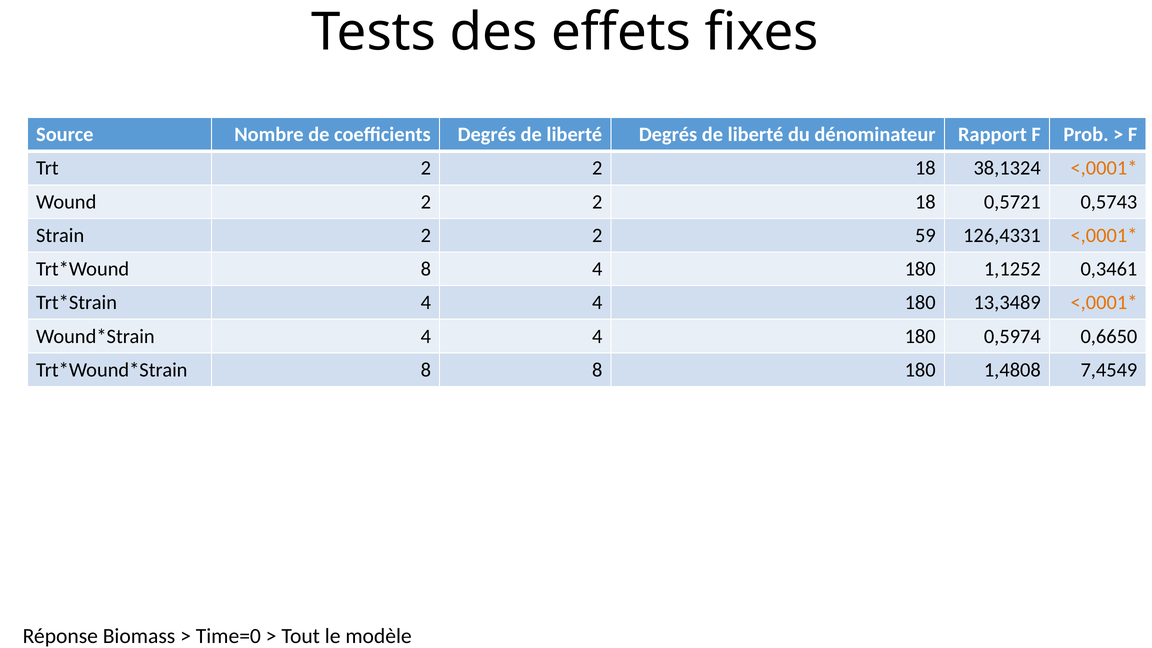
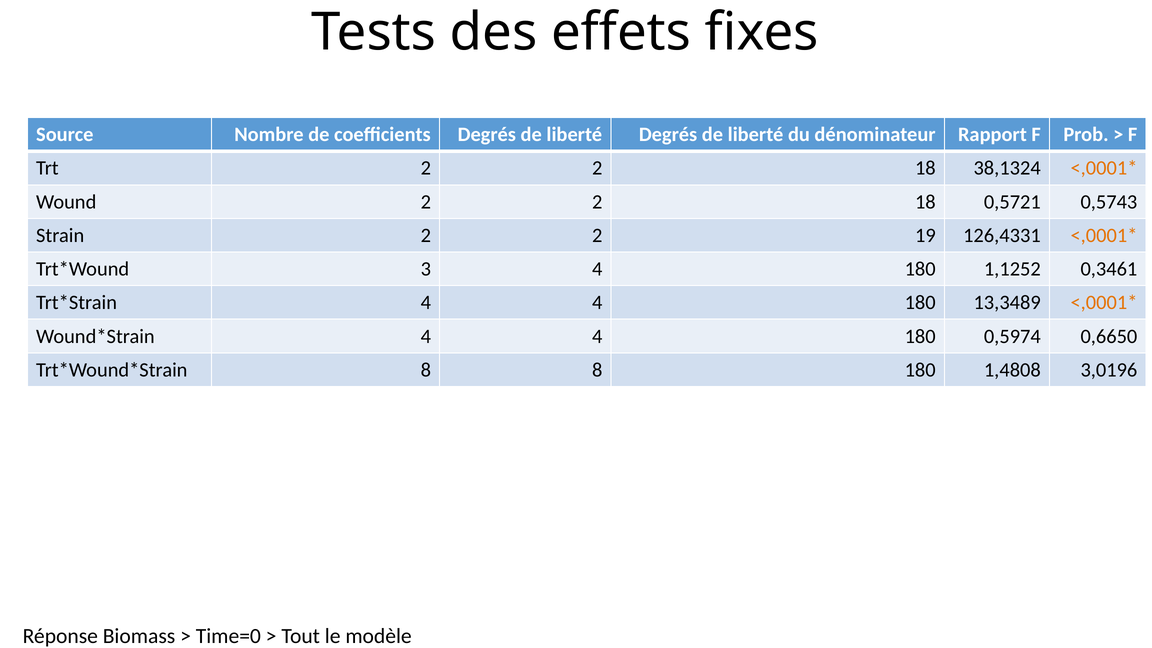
59: 59 -> 19
8 at (426, 269): 8 -> 3
7,4549: 7,4549 -> 3,0196
